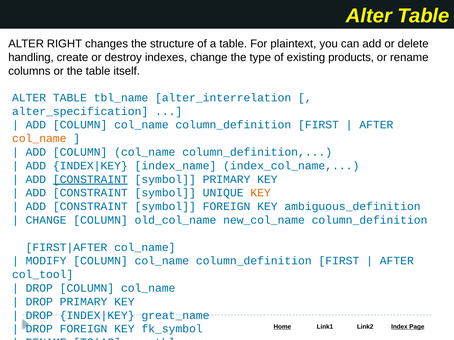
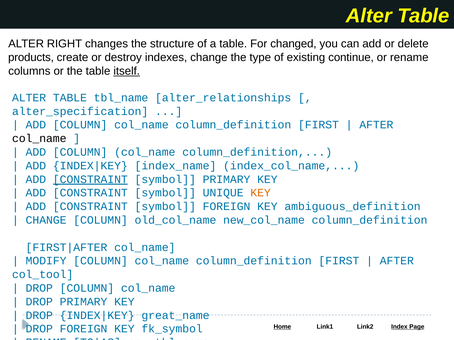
plaintext: plaintext -> changed
handling: handling -> products
products: products -> continue
itself underline: none -> present
alter_interrelation: alter_interrelation -> alter_relationships
col_name at (39, 139) colour: orange -> black
